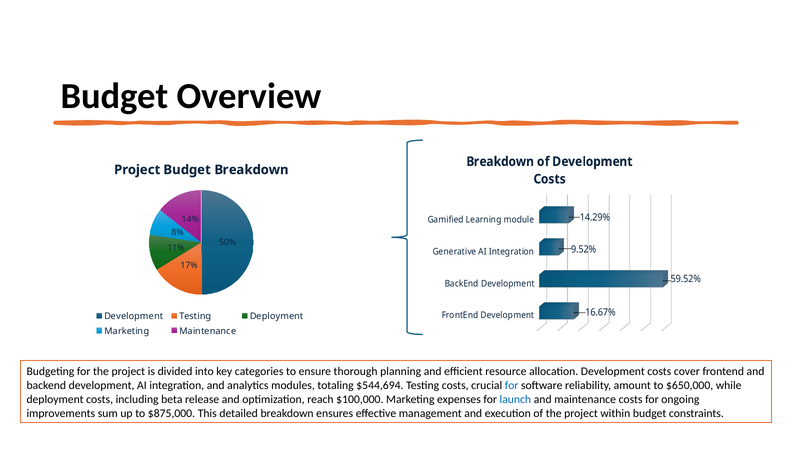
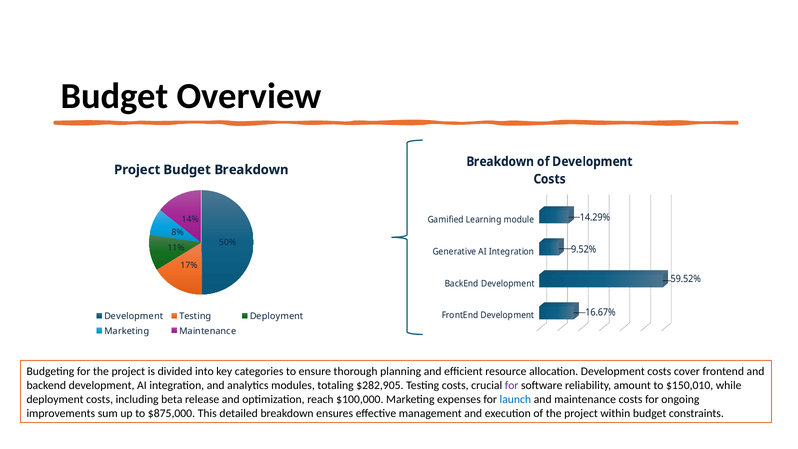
$544,694: $544,694 -> $282,905
for at (512, 385) colour: blue -> purple
$650,000: $650,000 -> $150,010
